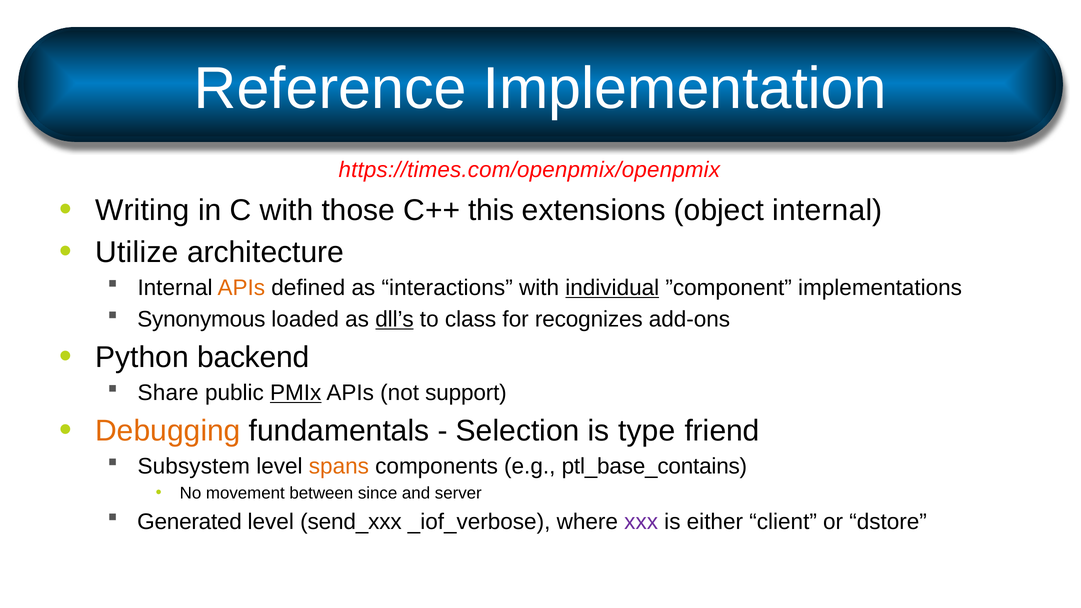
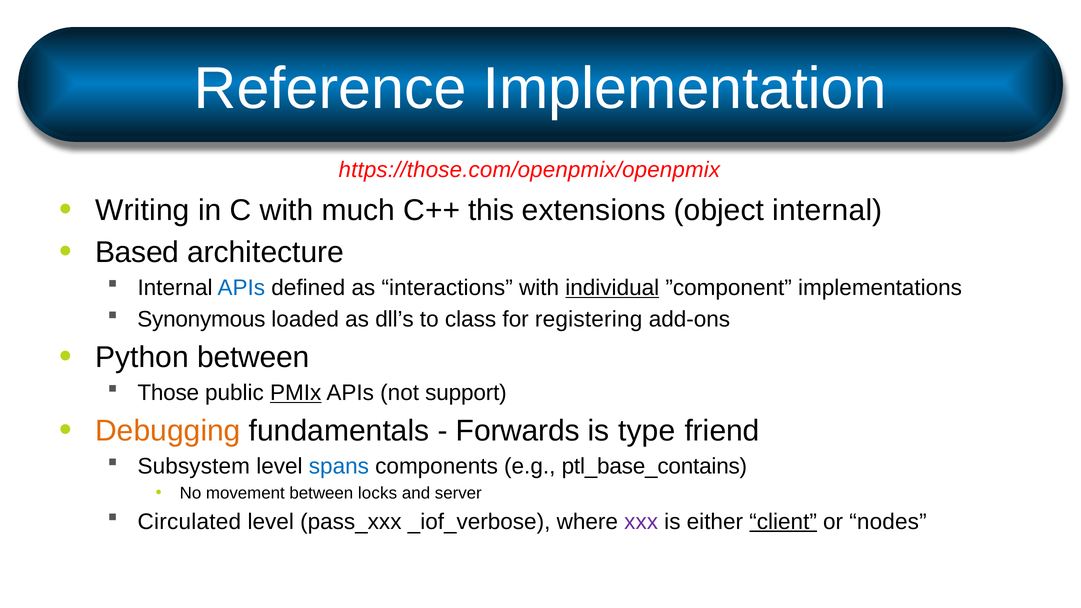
https://times.com/openpmix/openpmix: https://times.com/openpmix/openpmix -> https://those.com/openpmix/openpmix
those: those -> much
Utilize: Utilize -> Based
APIs at (241, 288) colour: orange -> blue
dll’s underline: present -> none
recognizes: recognizes -> registering
Python backend: backend -> between
Share: Share -> Those
Selection: Selection -> Forwards
spans colour: orange -> blue
since: since -> locks
Generated: Generated -> Circulated
send_xxx: send_xxx -> pass_xxx
client underline: none -> present
dstore: dstore -> nodes
